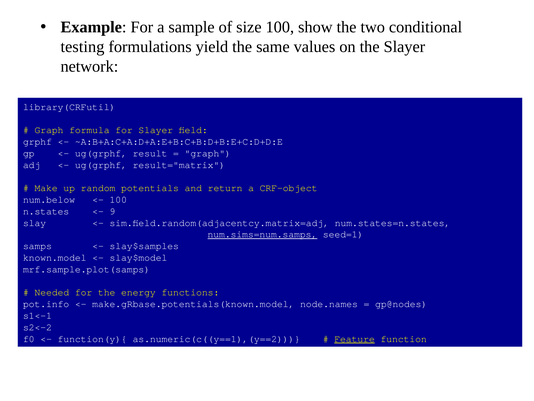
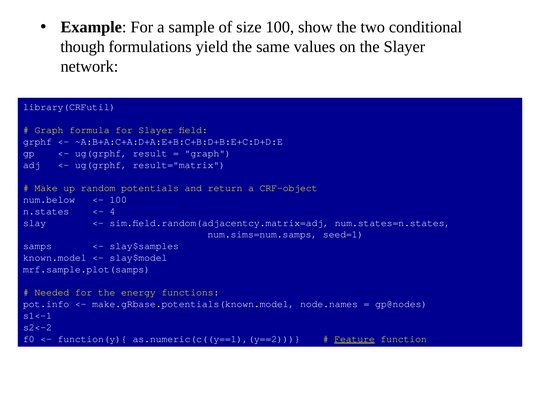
testing: testing -> though
9: 9 -> 4
num.sims=num.samps underline: present -> none
